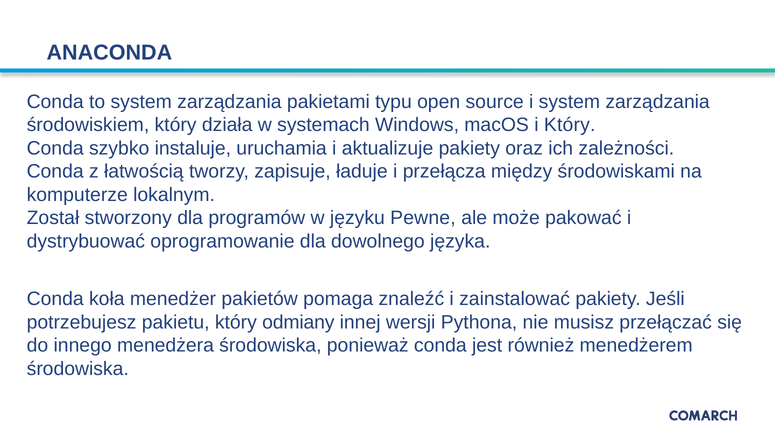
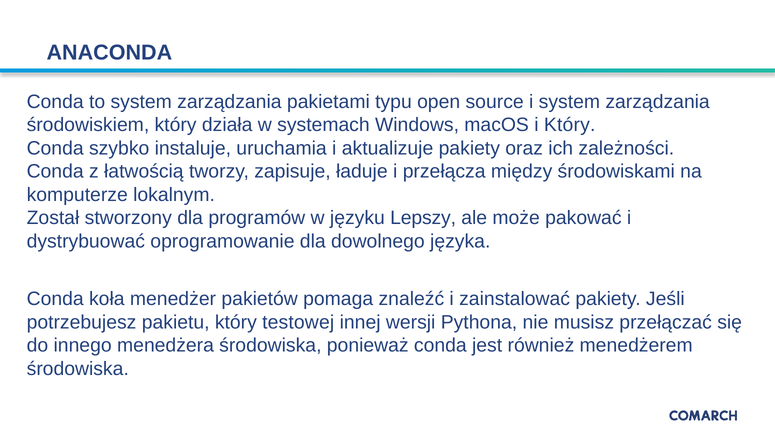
Pewne: Pewne -> Lepszy
odmiany: odmiany -> testowej
